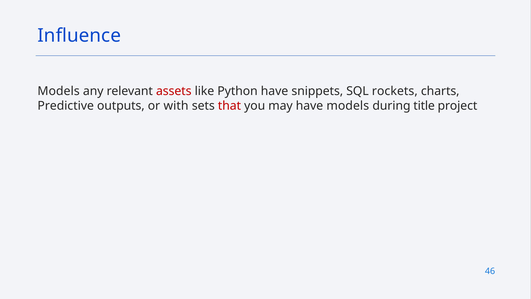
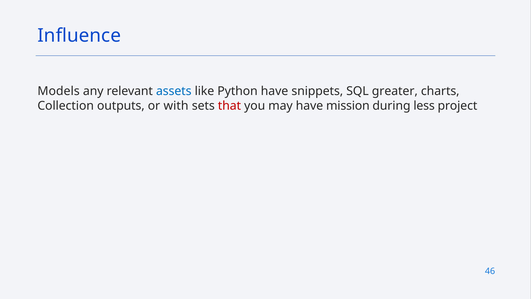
assets colour: red -> blue
rockets: rockets -> greater
Predictive: Predictive -> Collection
have models: models -> mission
title: title -> less
